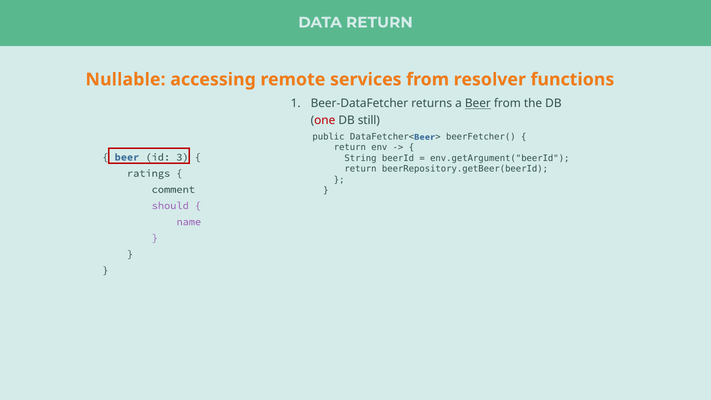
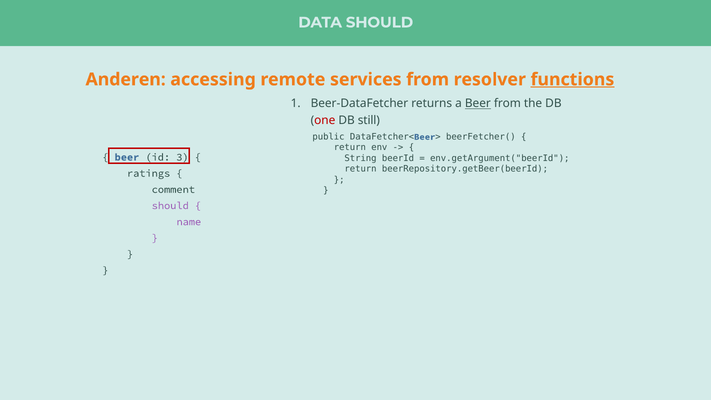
DATA RETURN: RETURN -> SHOULD
Nullable: Nullable -> Anderen
functions underline: none -> present
